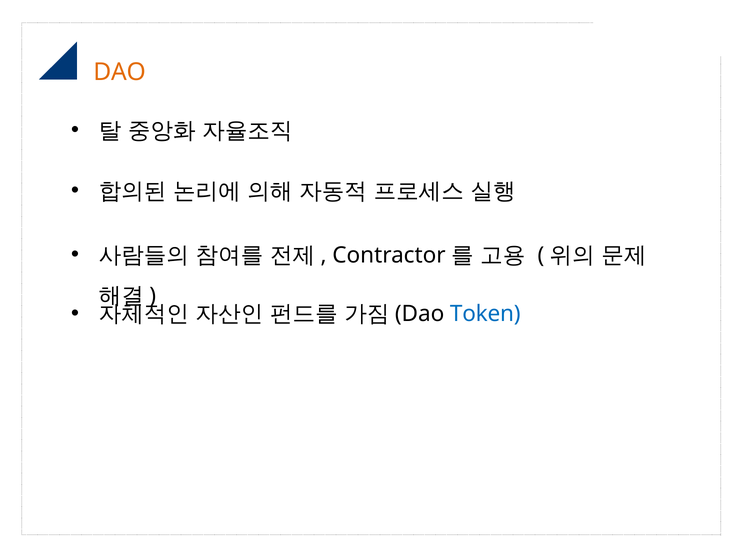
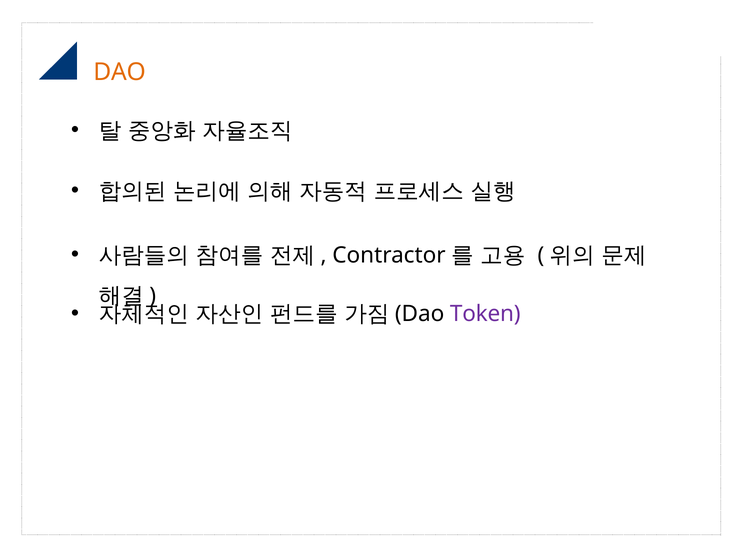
Token colour: blue -> purple
